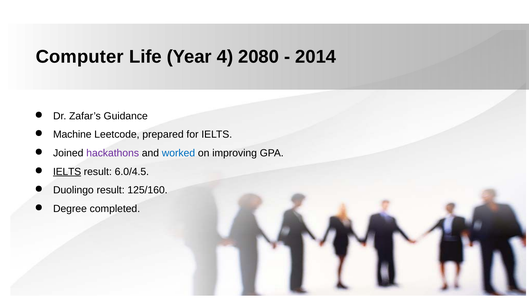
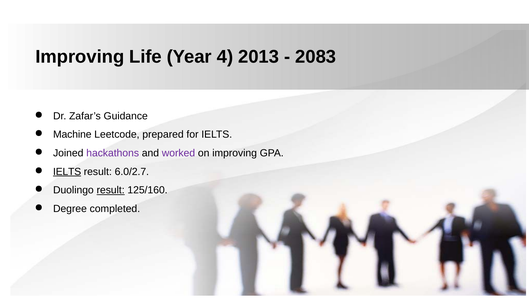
Computer at (80, 57): Computer -> Improving
2080: 2080 -> 2013
2014: 2014 -> 2083
worked colour: blue -> purple
6.0/4.5: 6.0/4.5 -> 6.0/2.7
result at (111, 190) underline: none -> present
